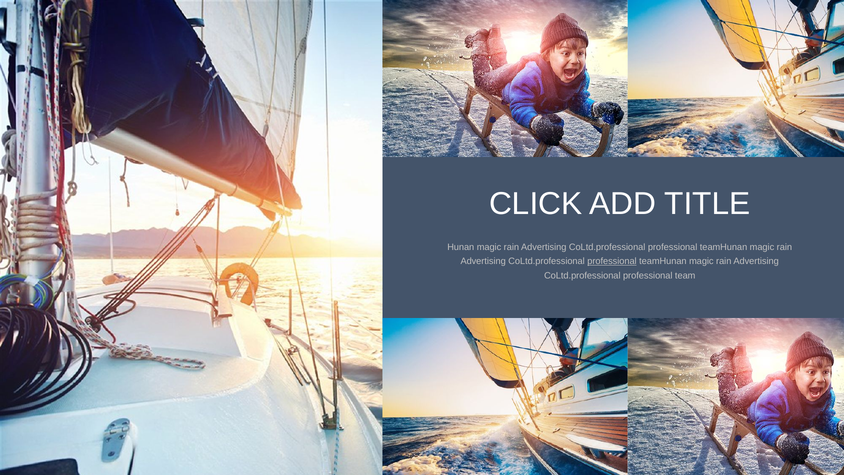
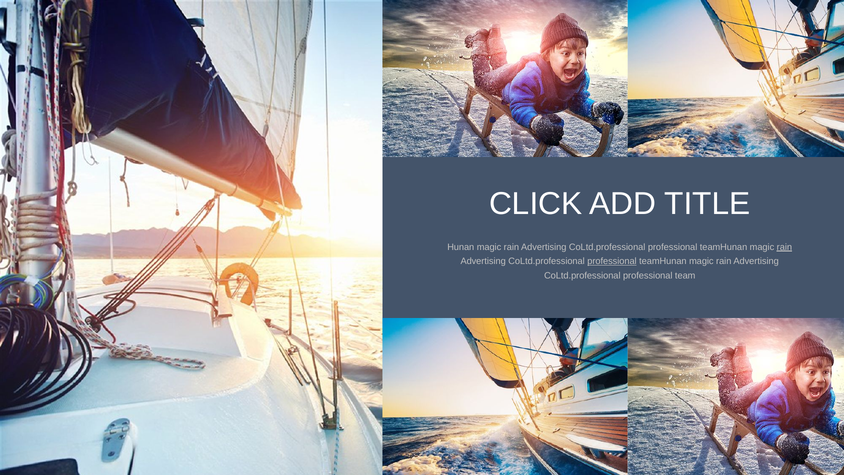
rain at (784, 247) underline: none -> present
